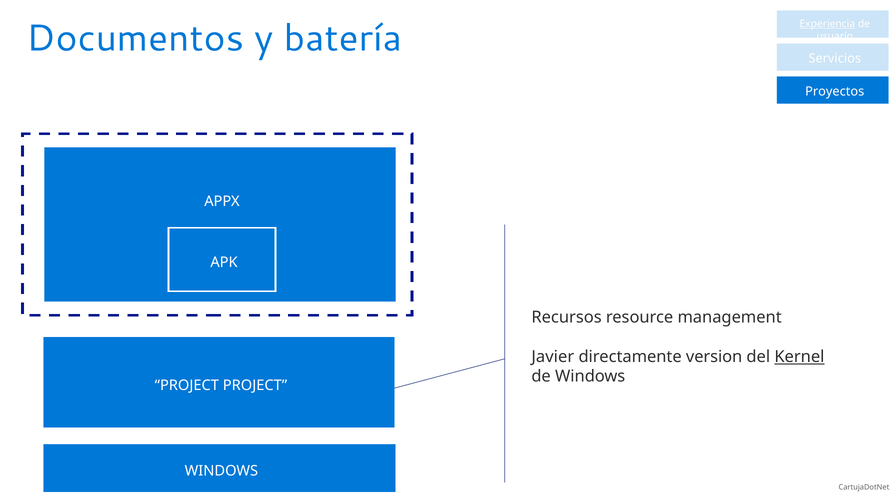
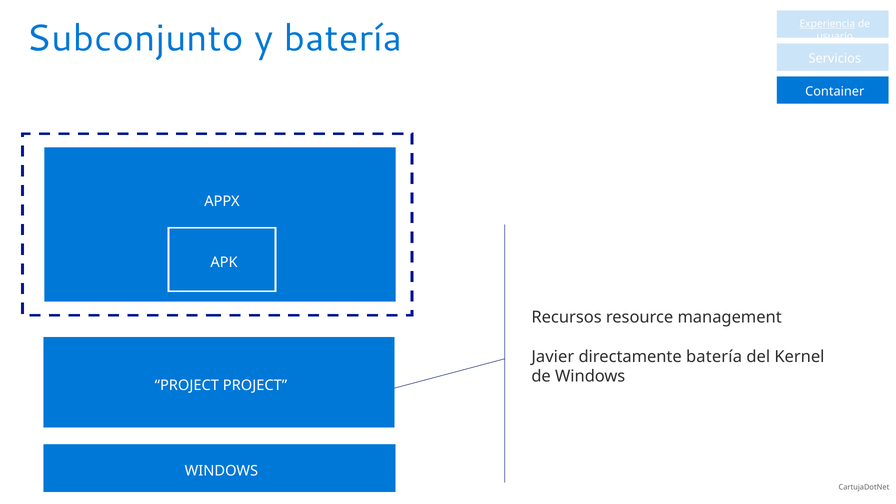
Documentos: Documentos -> Subconjunto
Proyectos: Proyectos -> Container
directamente version: version -> batería
Kernel underline: present -> none
